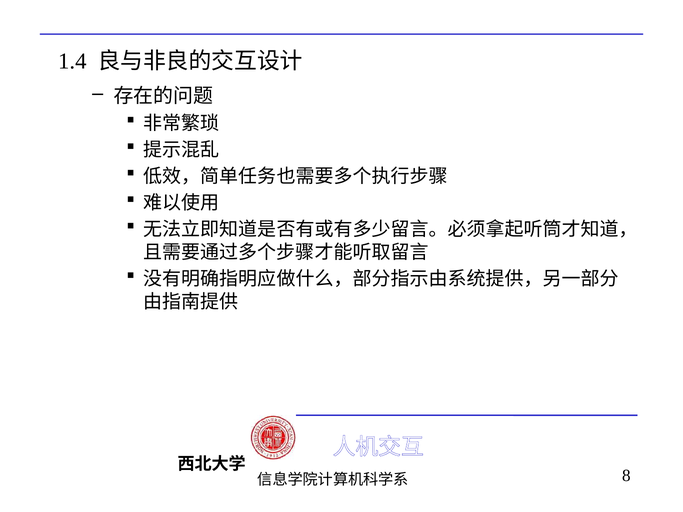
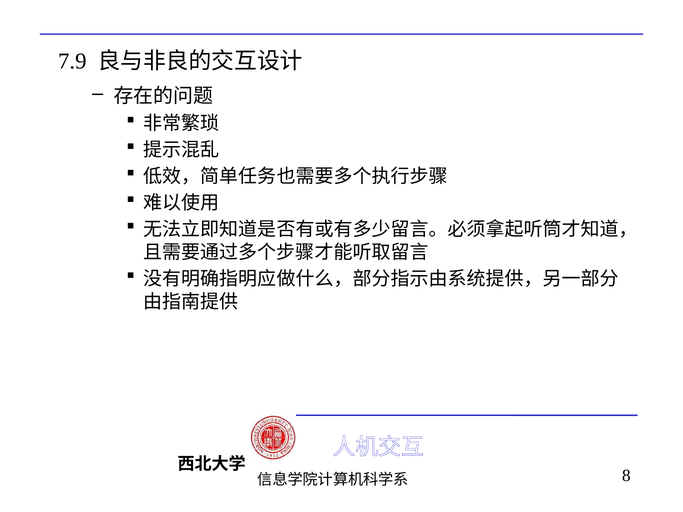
1.4: 1.4 -> 7.9
